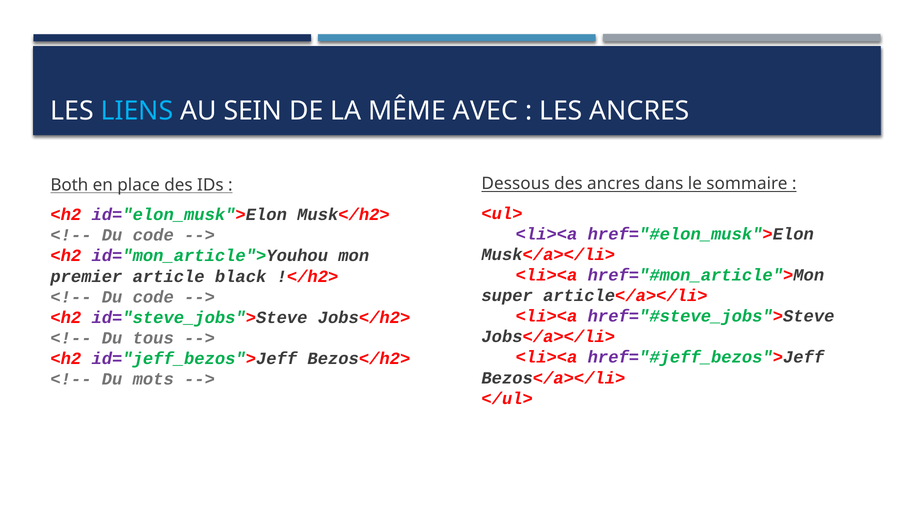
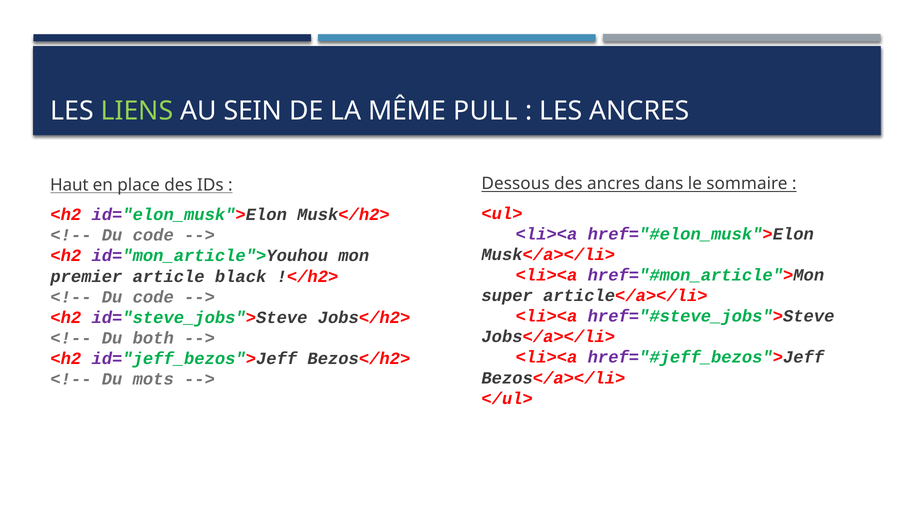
LIENS colour: light blue -> light green
AVEC: AVEC -> PULL
Both: Both -> Haut
tous: tous -> both
